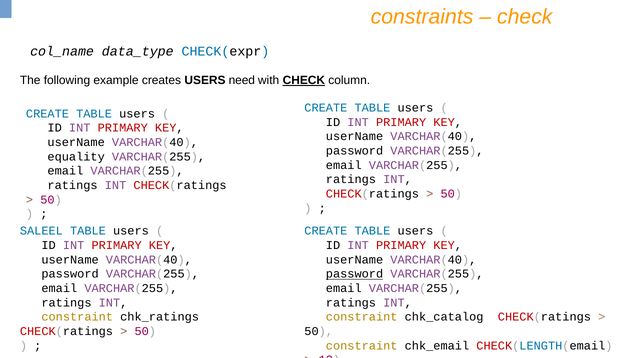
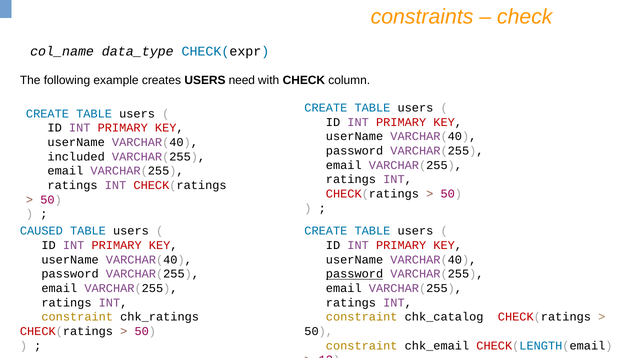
CHECK at (304, 80) underline: present -> none
equality: equality -> included
SALEEL: SALEEL -> CAUSED
